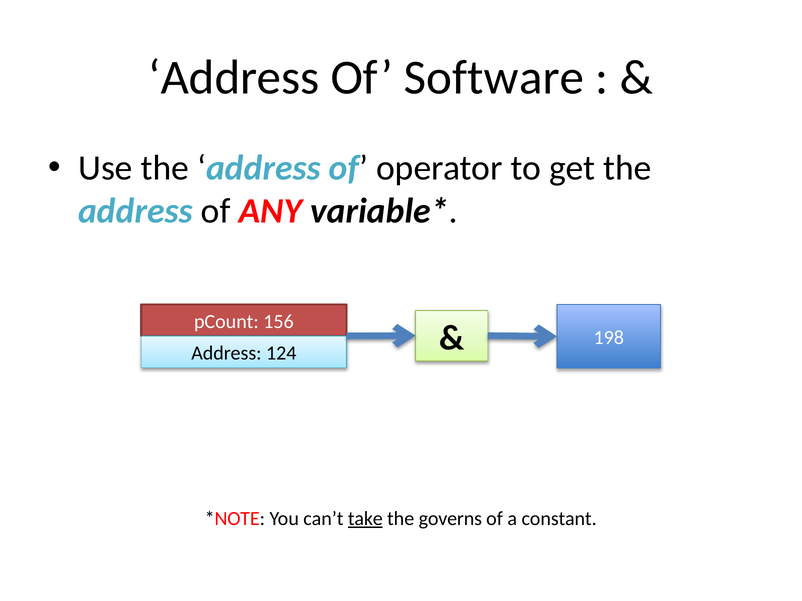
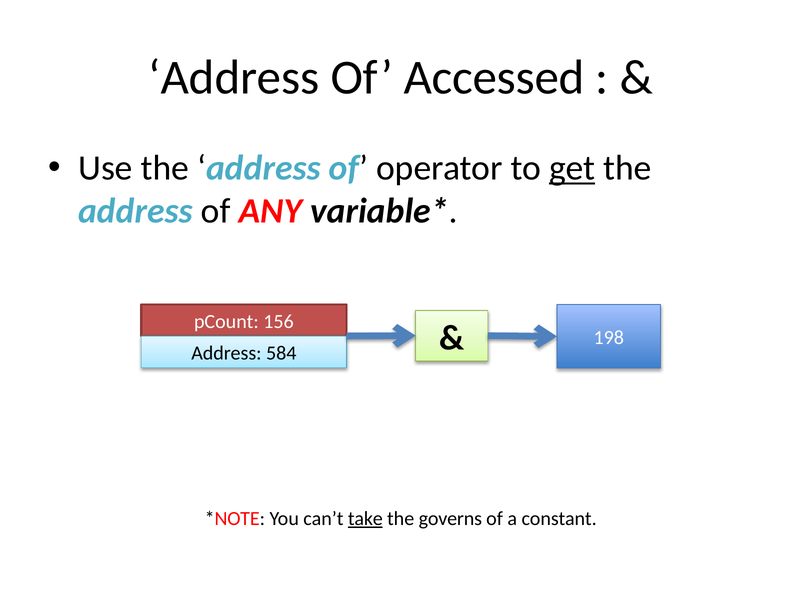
Software: Software -> Accessed
get underline: none -> present
124: 124 -> 584
